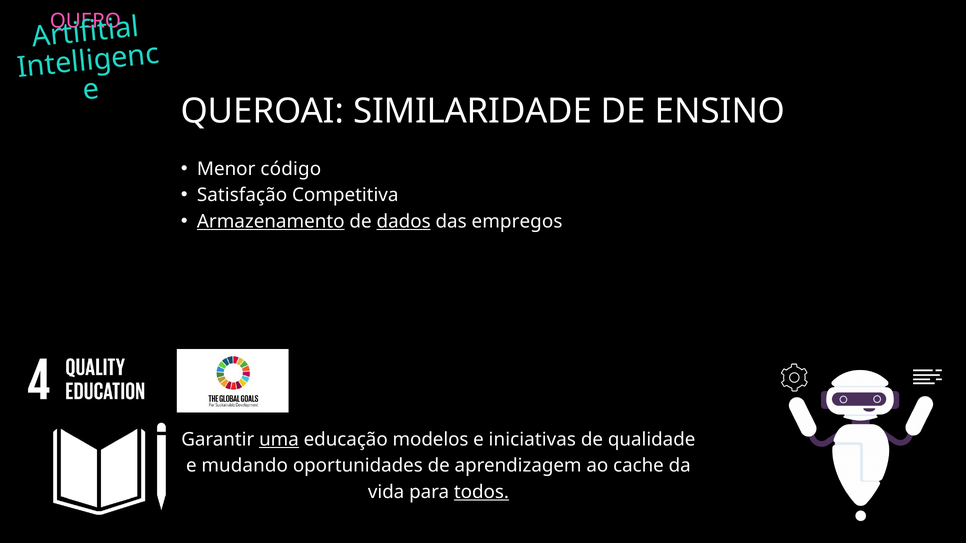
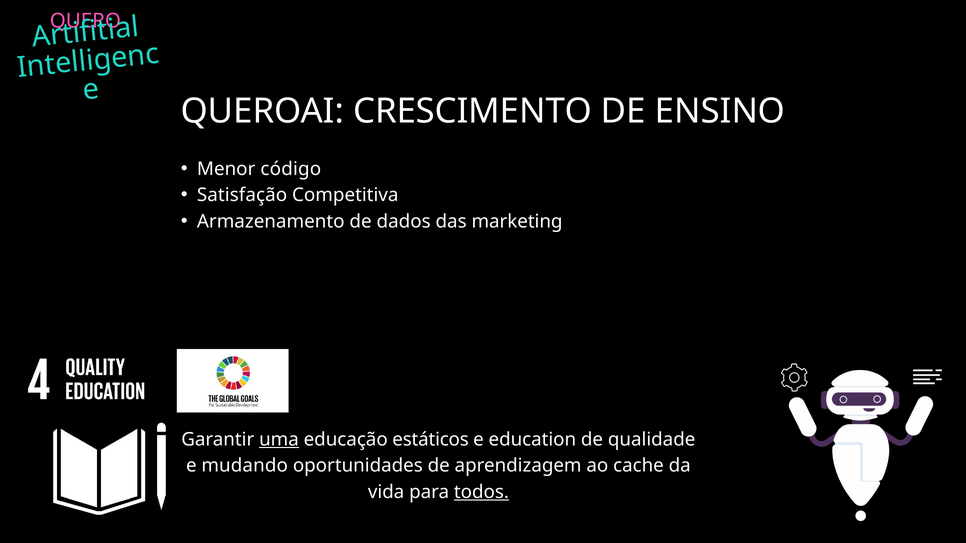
SIMILARIDADE: SIMILARIDADE -> CRESCIMENTO
Armazenamento underline: present -> none
dados underline: present -> none
empregos: empregos -> marketing
modelos: modelos -> estáticos
iniciativas: iniciativas -> education
